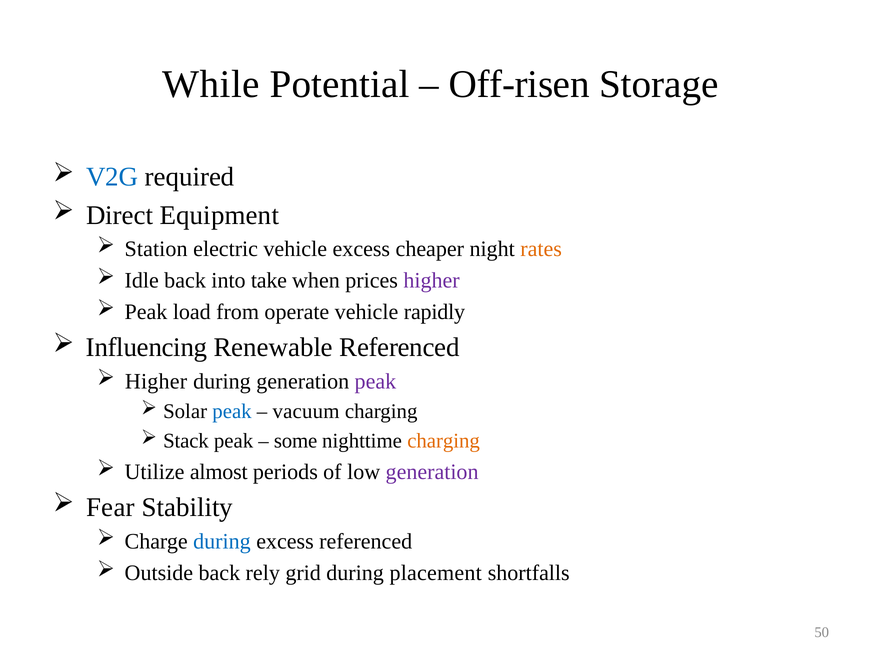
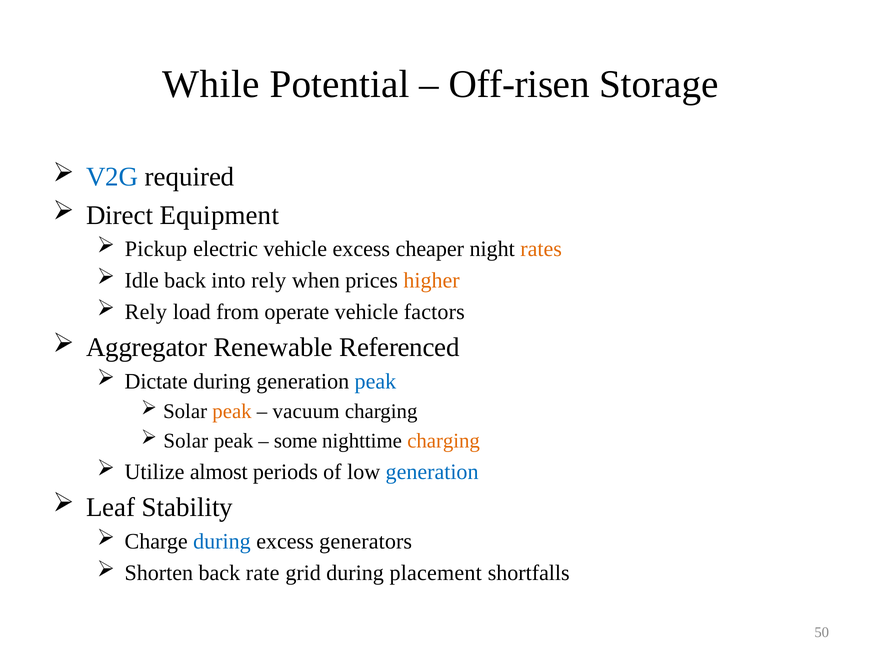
Station: Station -> Pickup
into take: take -> rely
higher at (432, 280) colour: purple -> orange
Peak at (146, 312): Peak -> Rely
rapidly: rapidly -> factors
Influencing: Influencing -> Aggregator
Higher at (156, 381): Higher -> Dictate
peak at (375, 381) colour: purple -> blue
peak at (232, 411) colour: blue -> orange
Stack at (186, 441): Stack -> Solar
generation at (432, 471) colour: purple -> blue
Fear: Fear -> Leaf
excess referenced: referenced -> generators
Outside: Outside -> Shorten
rely: rely -> rate
